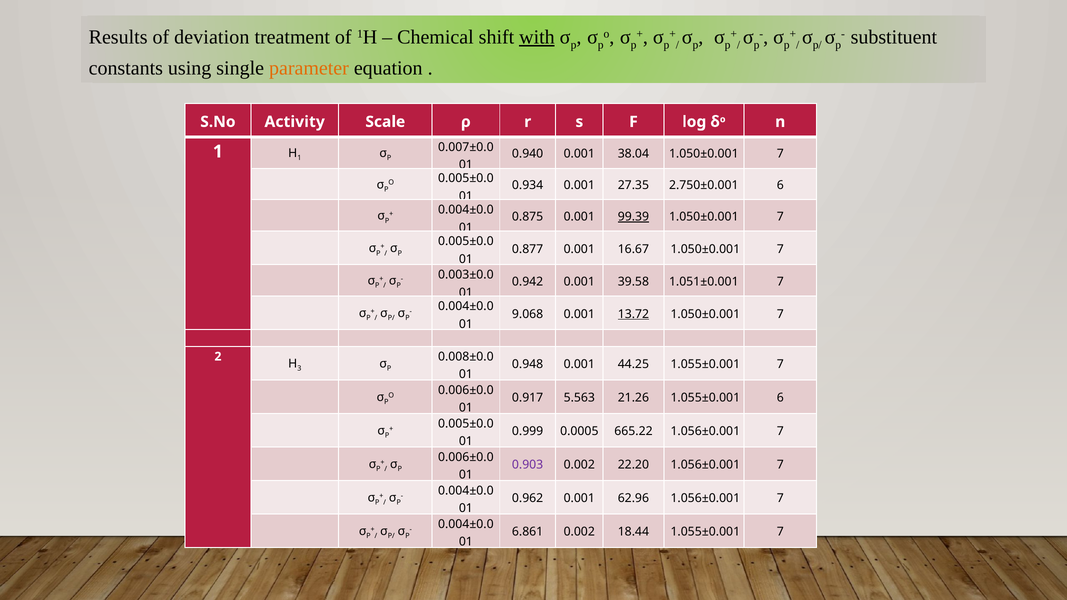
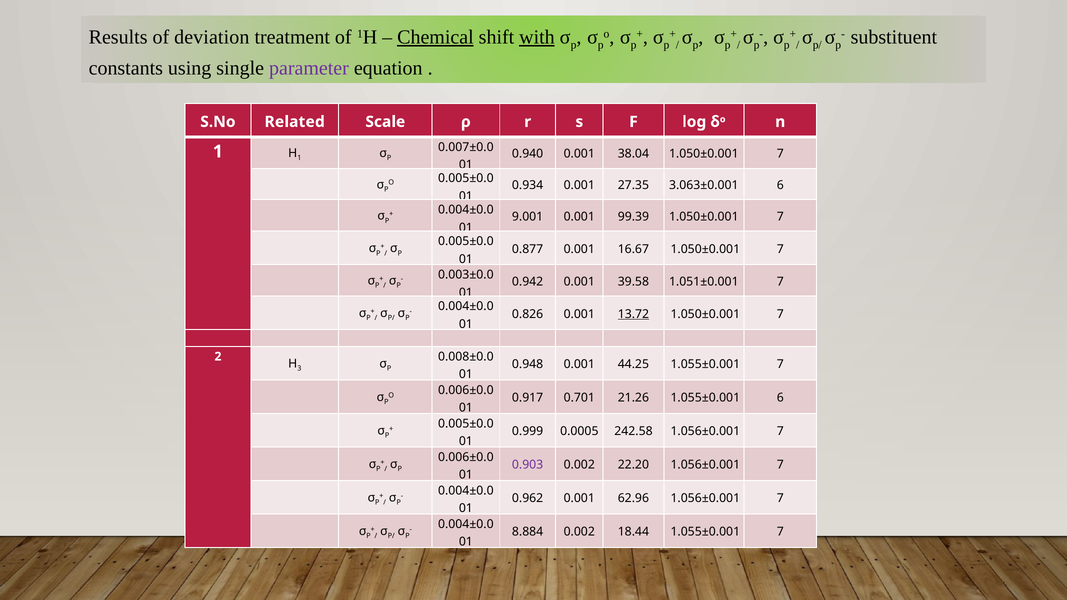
Chemical underline: none -> present
parameter colour: orange -> purple
Activity: Activity -> Related
2.750±0.001: 2.750±0.001 -> 3.063±0.001
0.875: 0.875 -> 9.001
99.39 underline: present -> none
9.068: 9.068 -> 0.826
5.563: 5.563 -> 0.701
665.22: 665.22 -> 242.58
6.861: 6.861 -> 8.884
